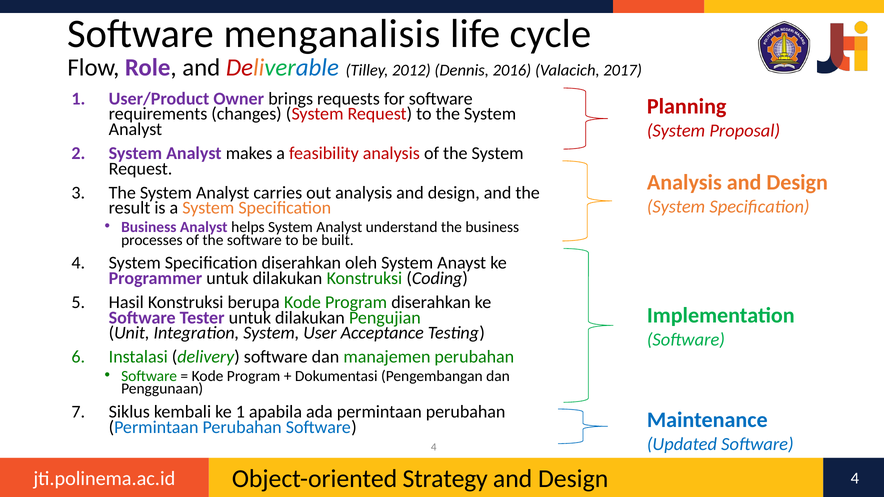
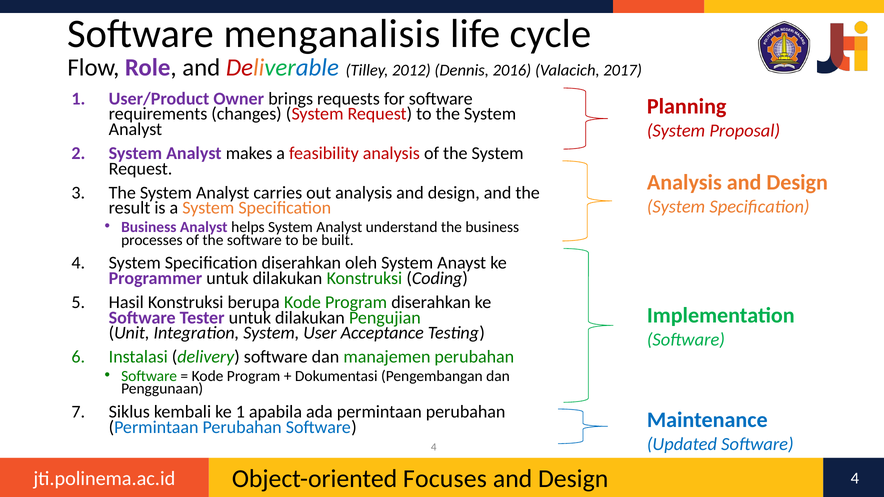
Strategy: Strategy -> Focuses
